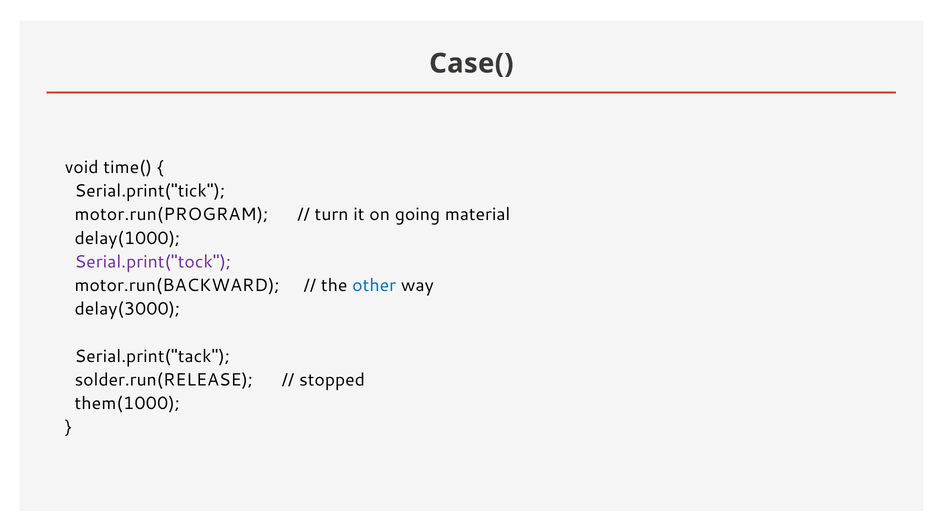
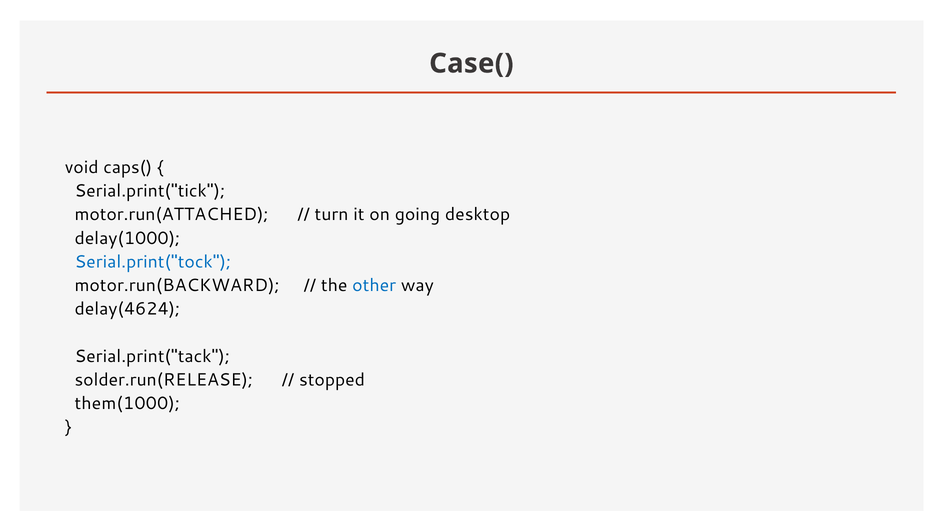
time(: time( -> caps(
motor.run(PROGRAM: motor.run(PROGRAM -> motor.run(ATTACHED
material: material -> desktop
Serial.print("tock colour: purple -> blue
delay(3000: delay(3000 -> delay(4624
